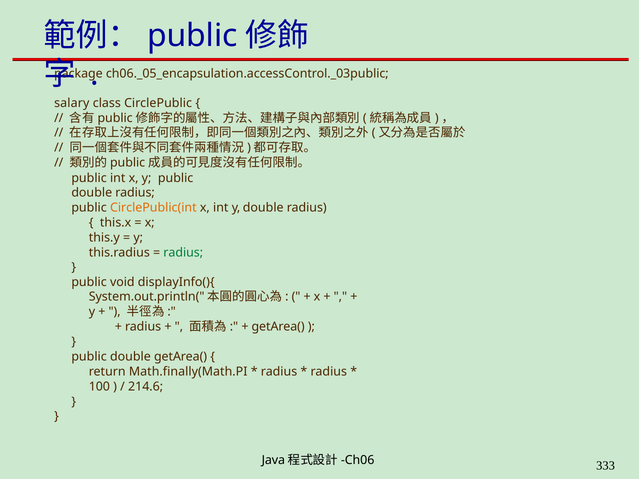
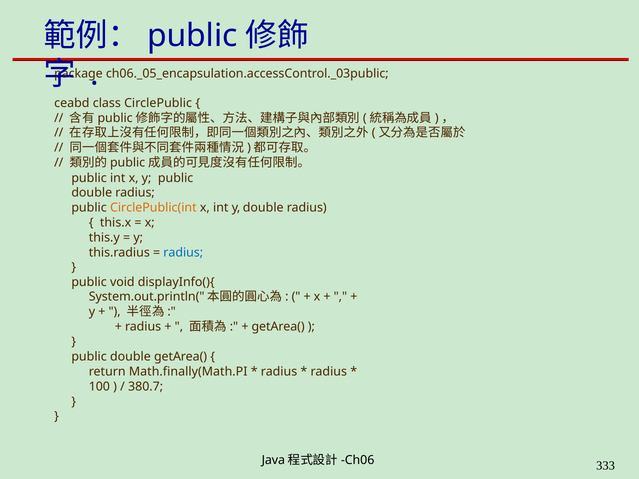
salary: salary -> ceabd
radius at (183, 253) colour: green -> blue
214.6: 214.6 -> 380.7
